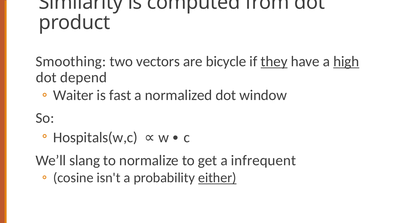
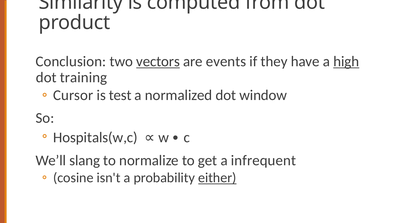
Smoothing: Smoothing -> Conclusion
vectors underline: none -> present
bicycle: bicycle -> events
they underline: present -> none
depend: depend -> training
Waiter: Waiter -> Cursor
fast: fast -> test
